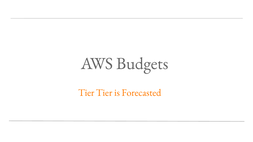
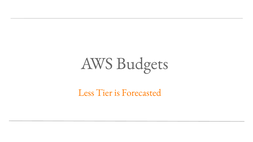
Tier at (86, 93): Tier -> Less
